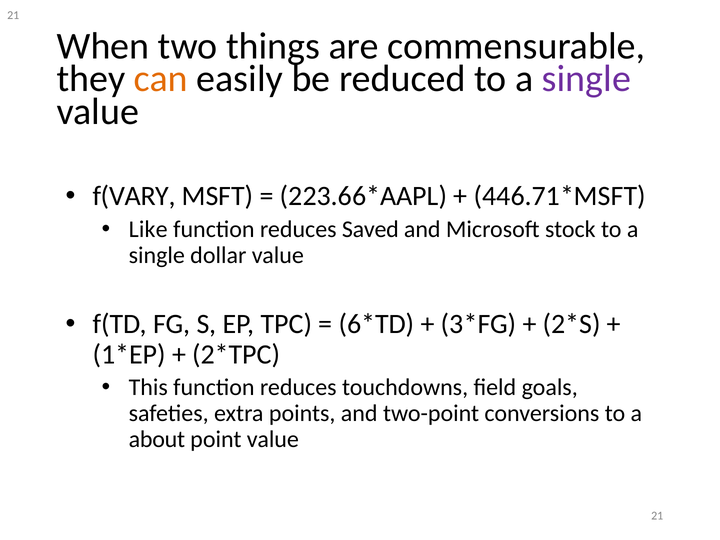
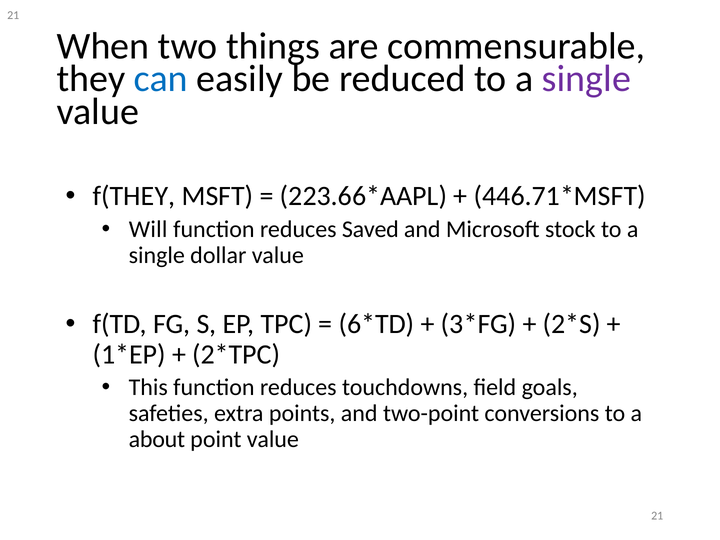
can colour: orange -> blue
f(VARY: f(VARY -> f(THEY
Like: Like -> Will
